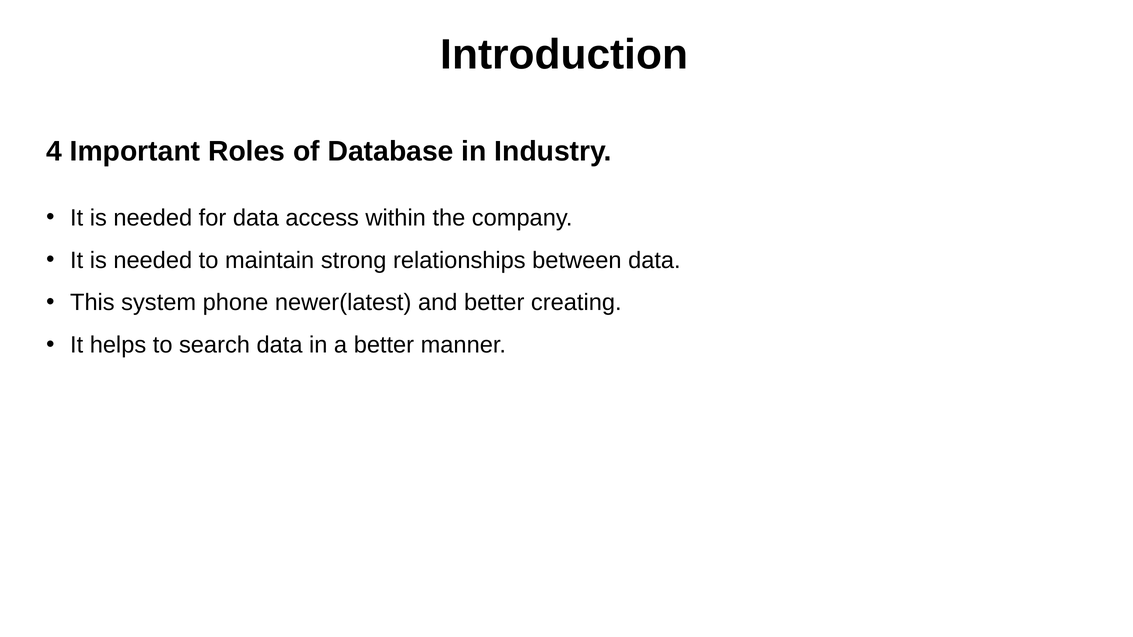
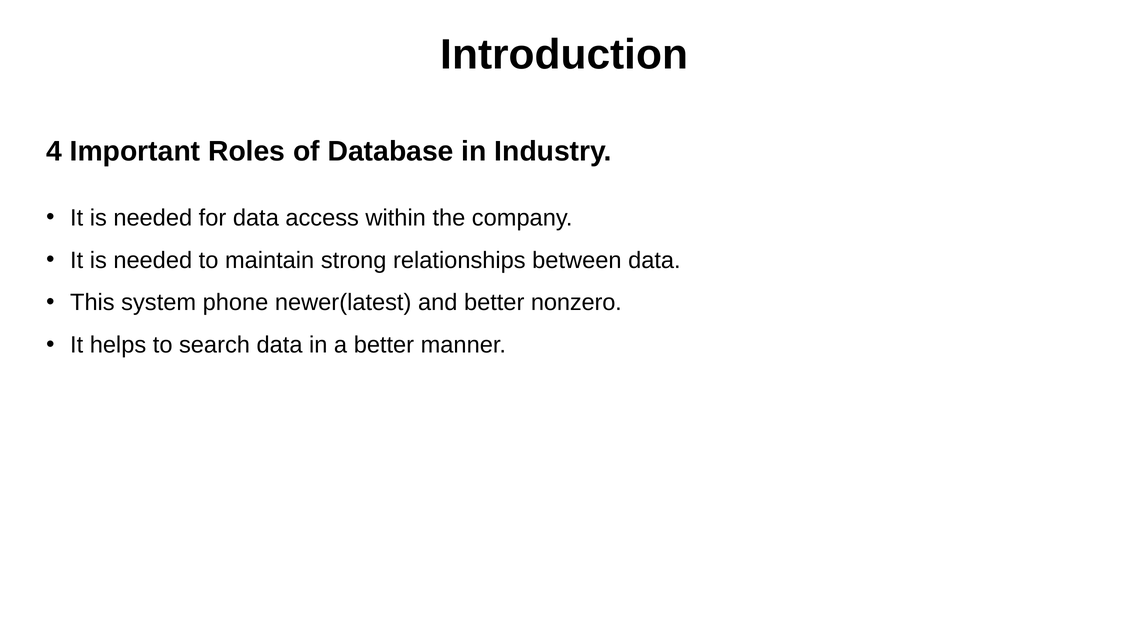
creating: creating -> nonzero
